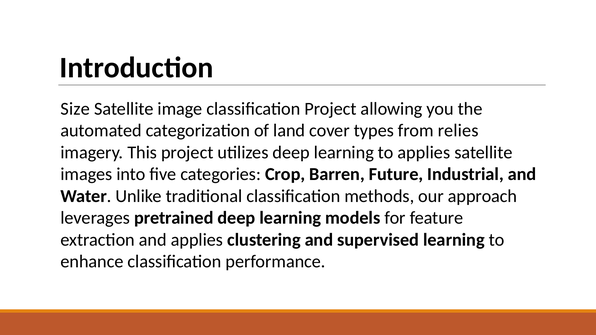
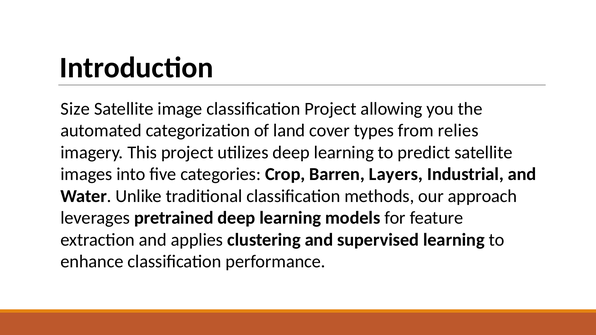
to applies: applies -> predict
Future: Future -> Layers
